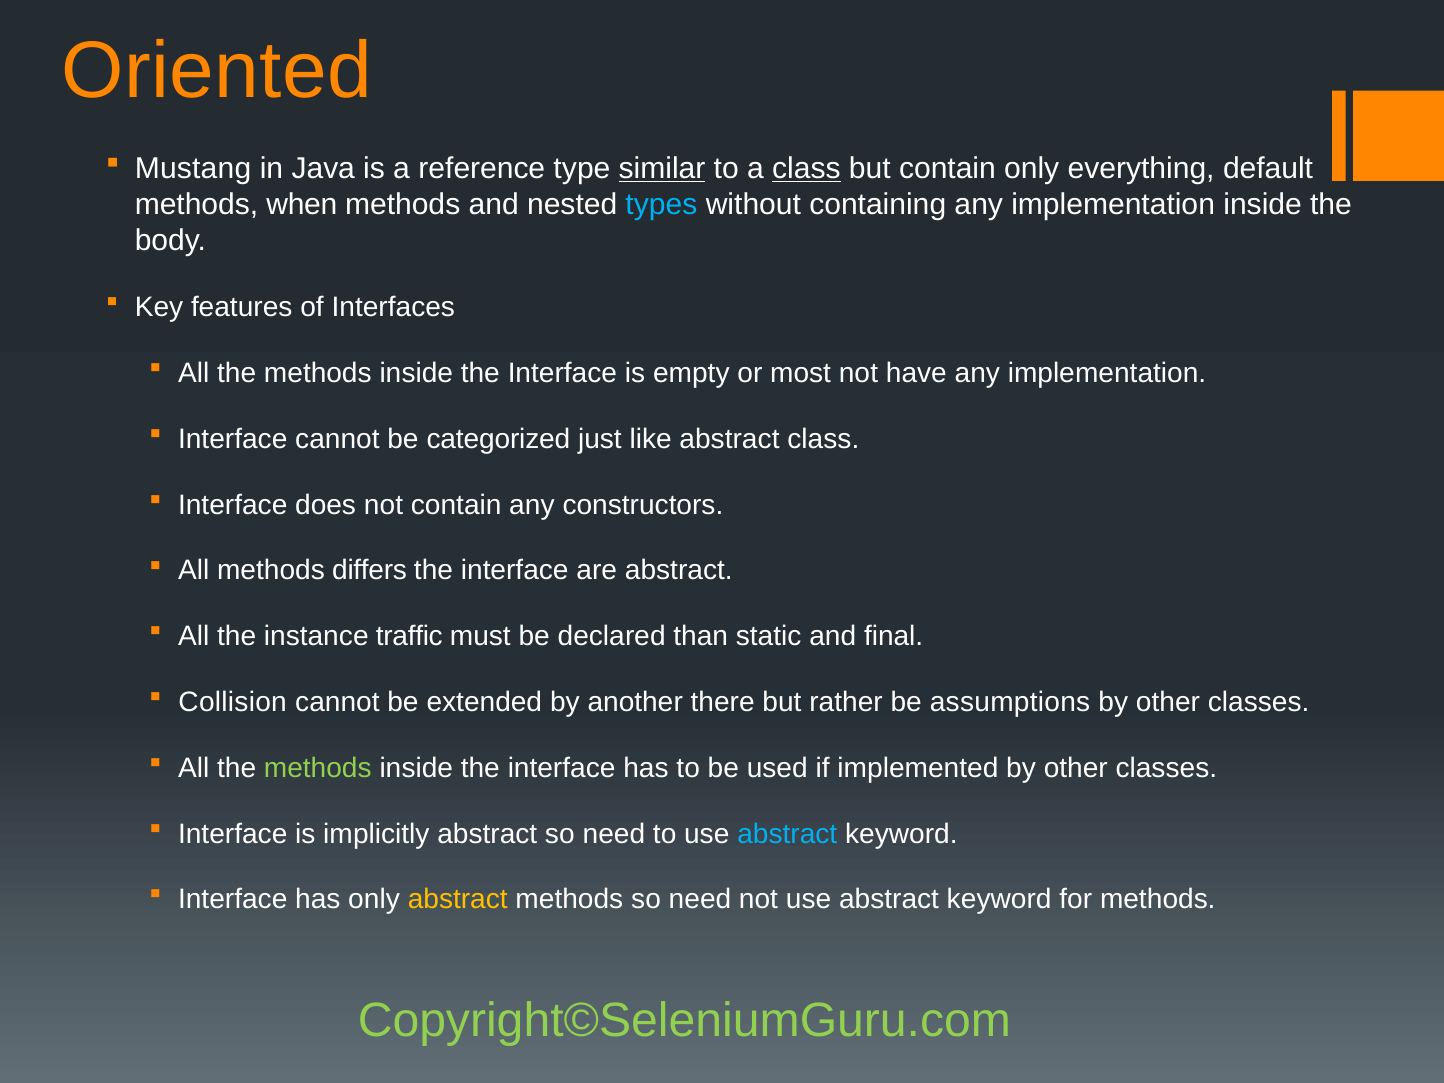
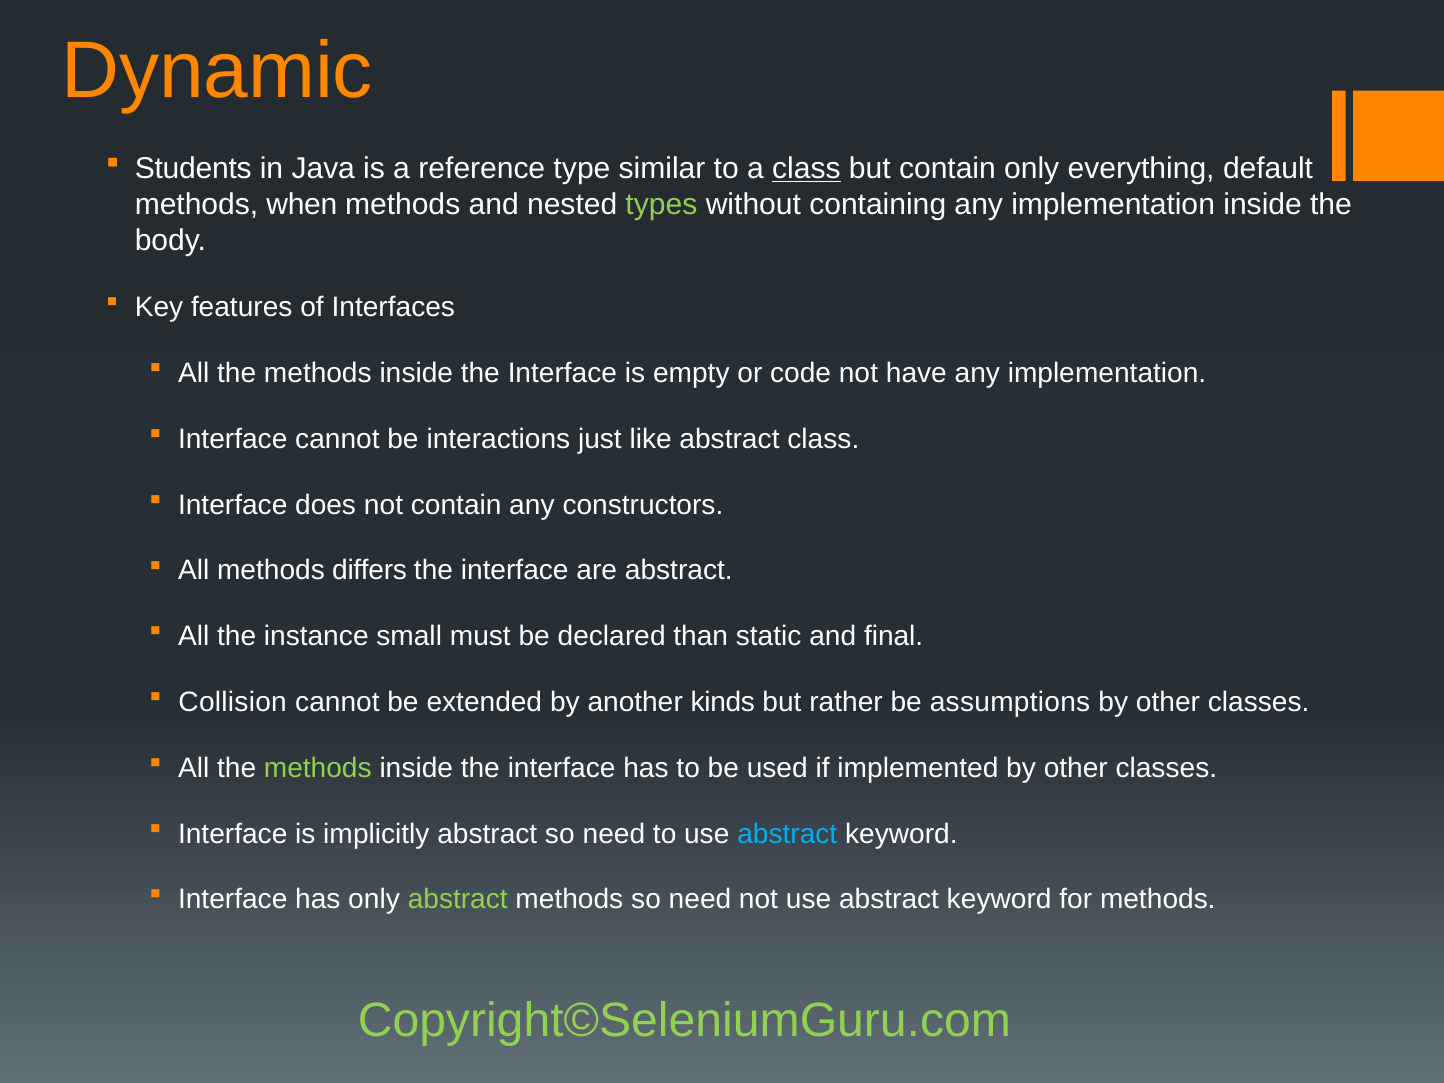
Oriented: Oriented -> Dynamic
Mustang: Mustang -> Students
similar underline: present -> none
types colour: light blue -> light green
most: most -> code
categorized: categorized -> interactions
traffic: traffic -> small
there: there -> kinds
abstract at (458, 900) colour: yellow -> light green
